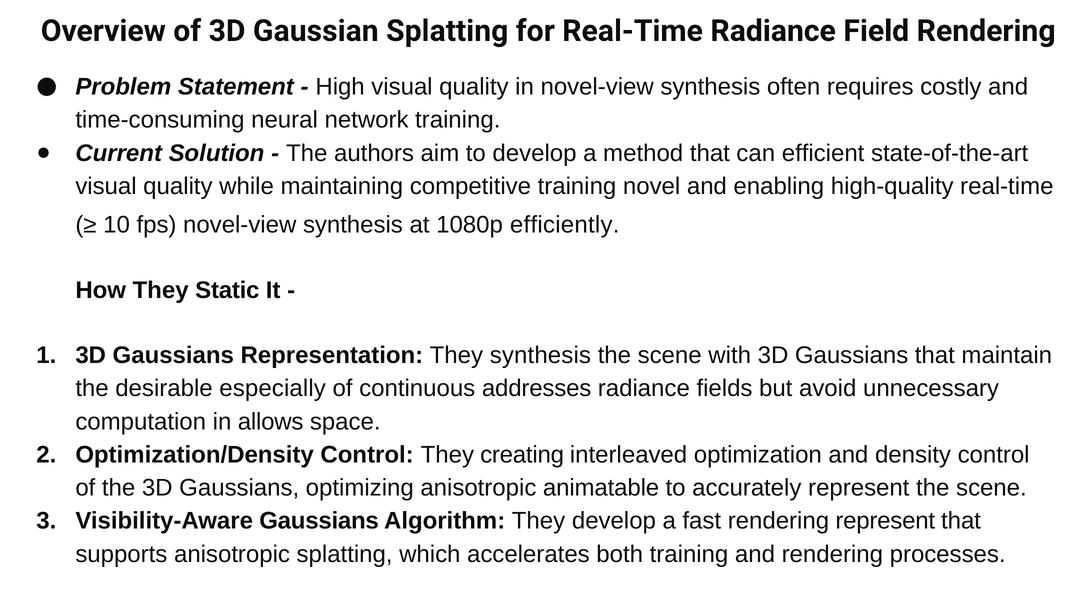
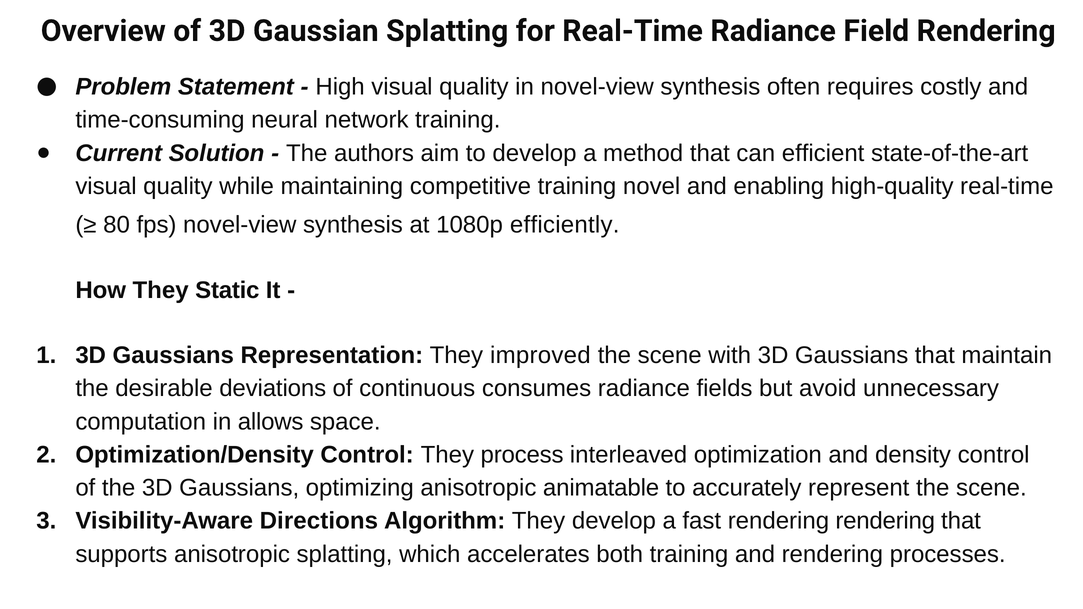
10: 10 -> 80
They synthesis: synthesis -> improved
especially: especially -> deviations
addresses: addresses -> consumes
creating: creating -> process
Visibility-Aware Gaussians: Gaussians -> Directions
rendering represent: represent -> rendering
